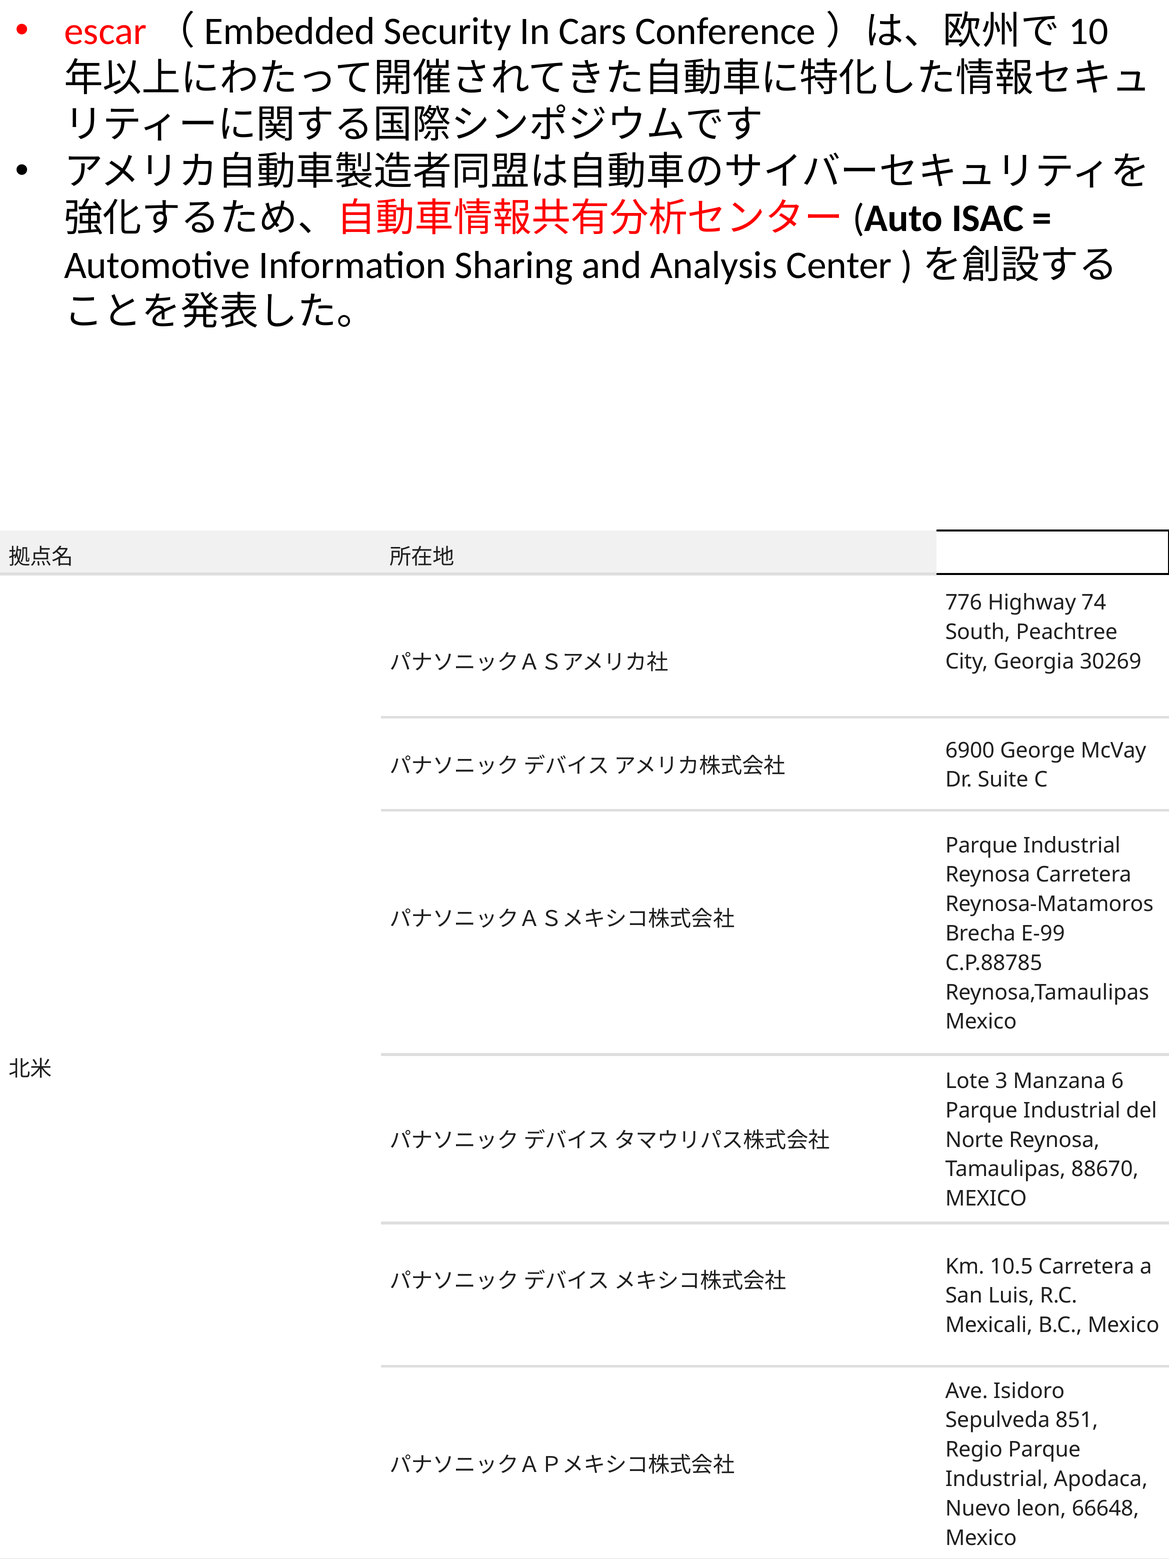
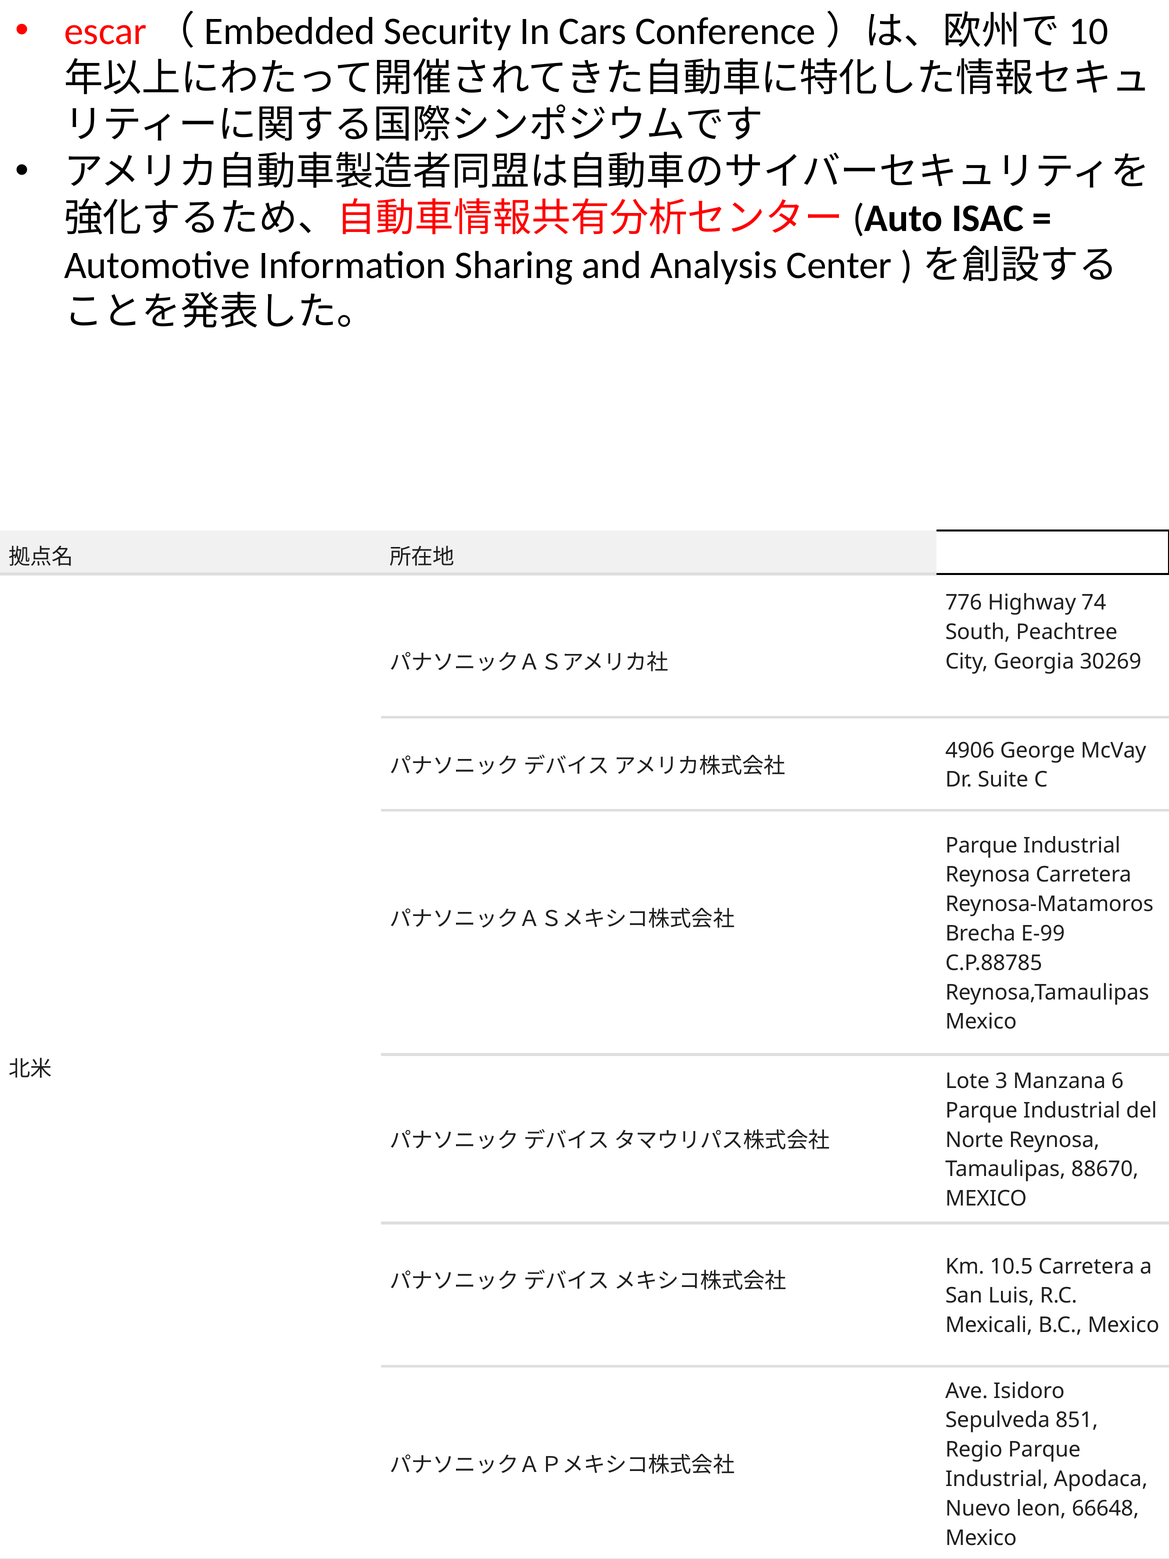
6900: 6900 -> 4906
